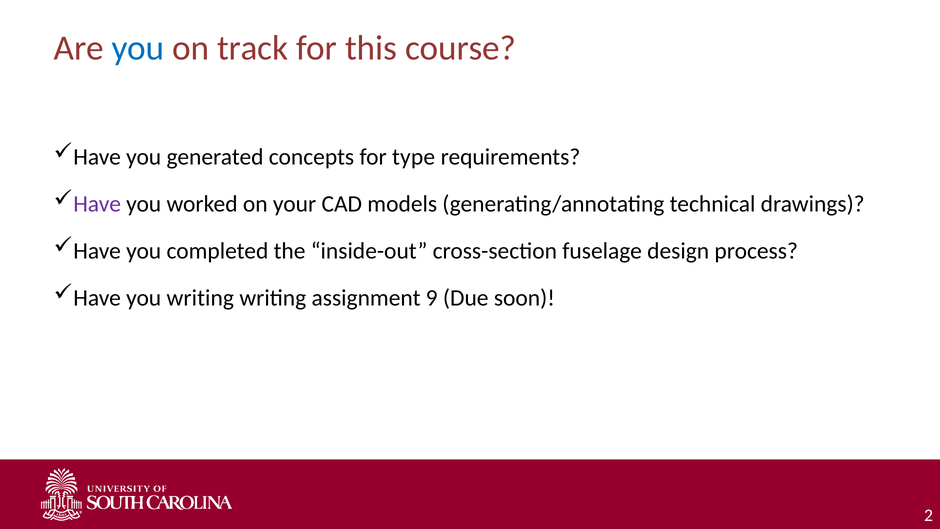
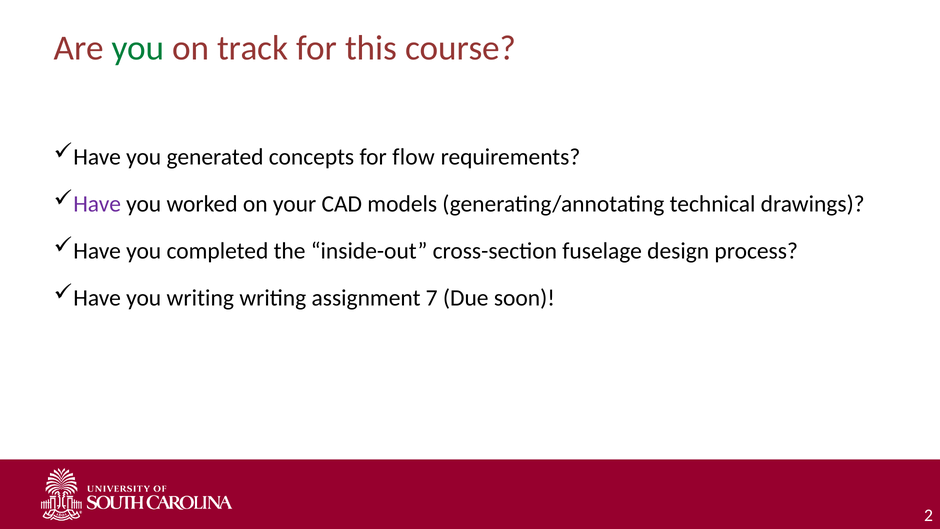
you at (138, 48) colour: blue -> green
type: type -> flow
9: 9 -> 7
